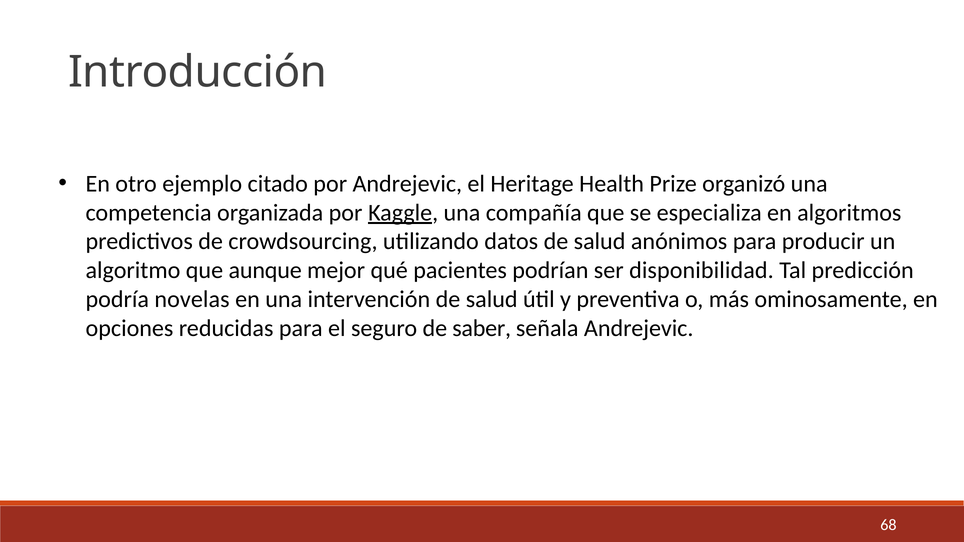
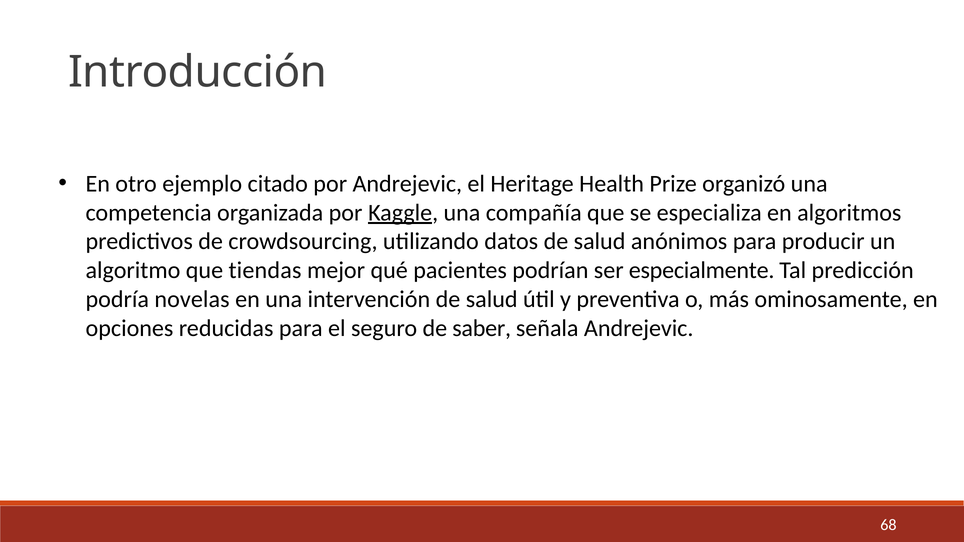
aunque: aunque -> tiendas
disponibilidad: disponibilidad -> especialmente
